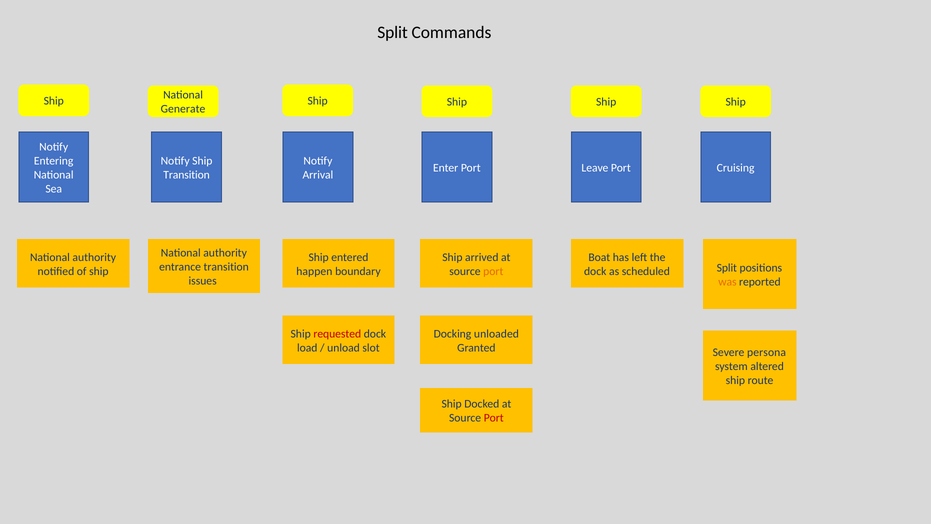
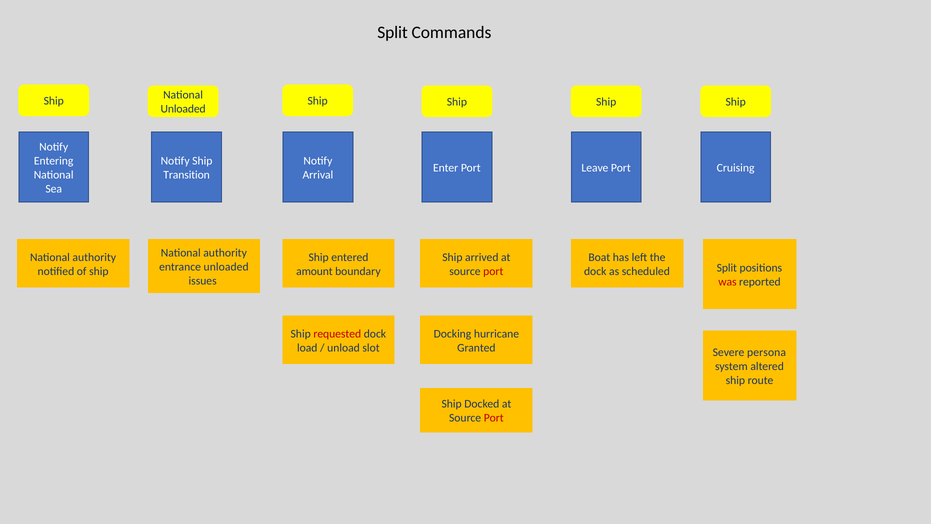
Generate at (183, 109): Generate -> Unloaded
entrance transition: transition -> unloaded
happen: happen -> amount
port at (493, 271) colour: orange -> red
was colour: orange -> red
unloaded: unloaded -> hurricane
